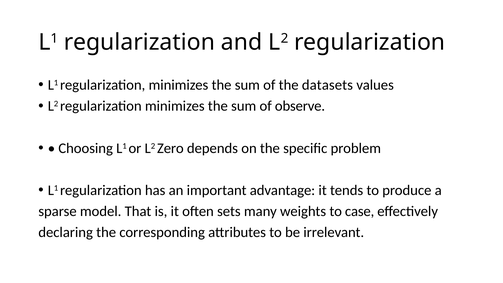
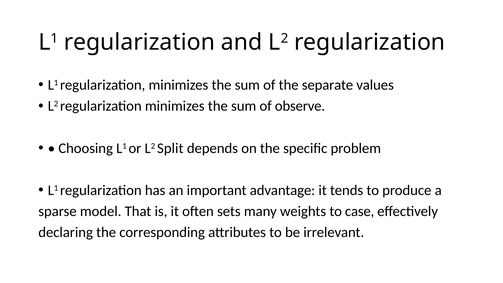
datasets: datasets -> separate
Zero: Zero -> Split
